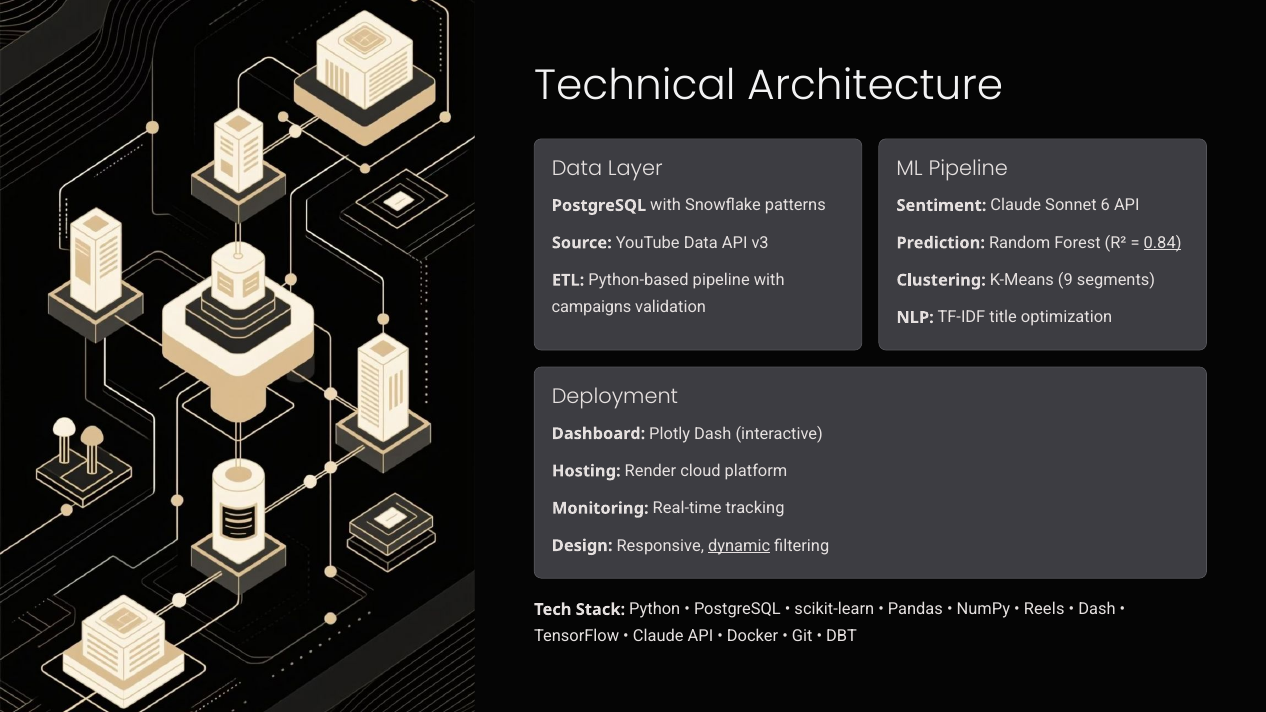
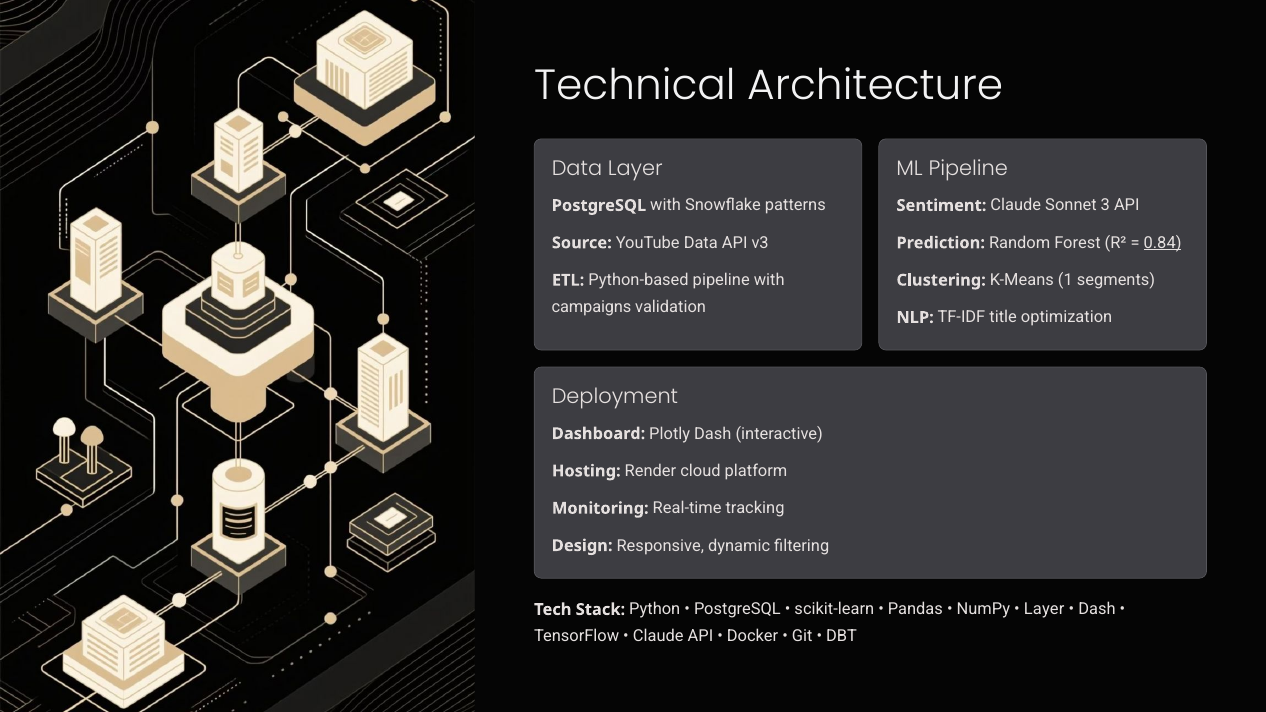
6: 6 -> 3
9: 9 -> 1
dynamic underline: present -> none
Reels at (1044, 610): Reels -> Layer
